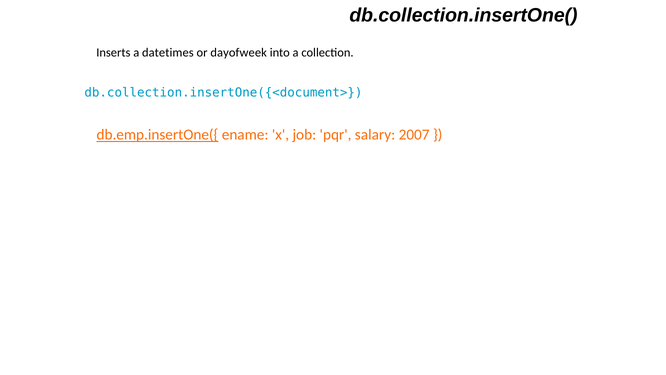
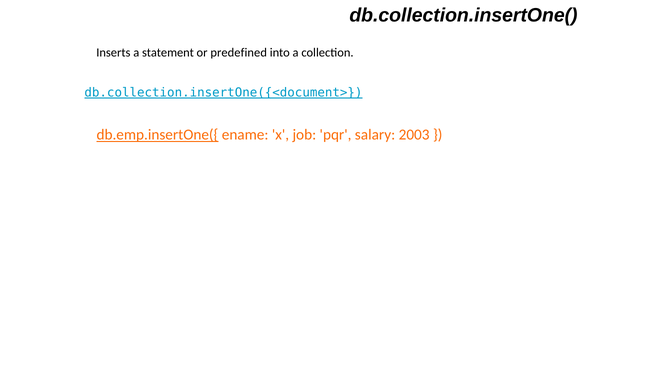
datetimes: datetimes -> statement
dayofweek: dayofweek -> predefined
db.collection.insertOne({<document> underline: none -> present
2007: 2007 -> 2003
